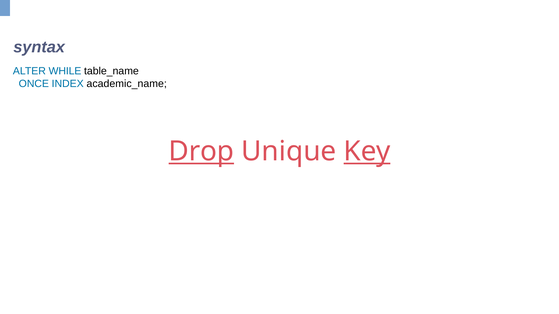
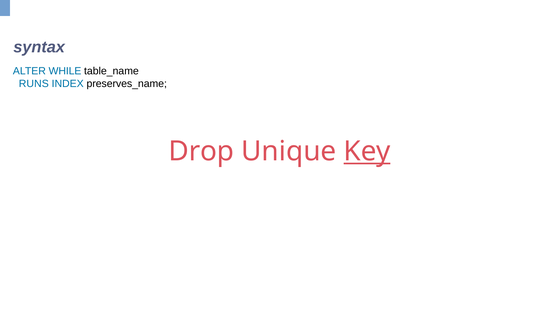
ONCE: ONCE -> RUNS
academic_name: academic_name -> preserves_name
Drop underline: present -> none
